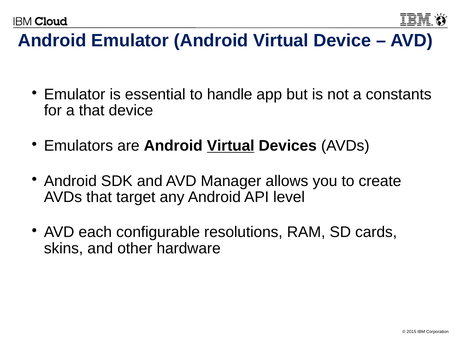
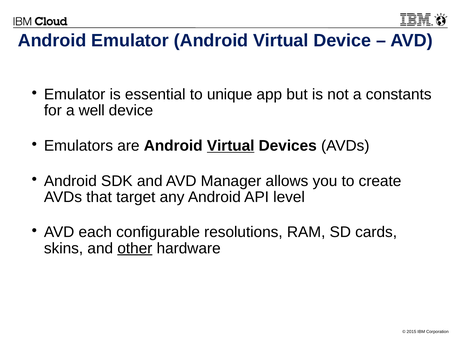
handle: handle -> unique
a that: that -> well
other underline: none -> present
